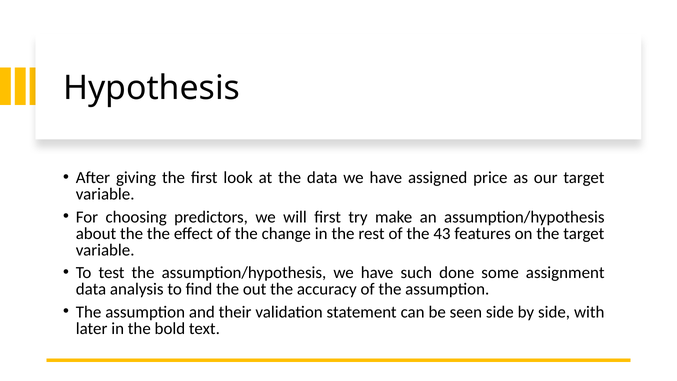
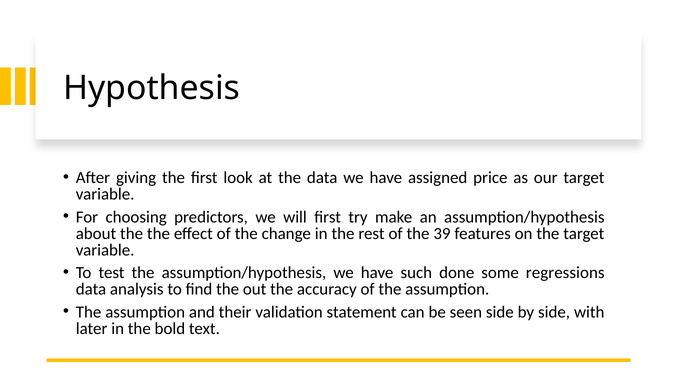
43: 43 -> 39
assignment: assignment -> regressions
